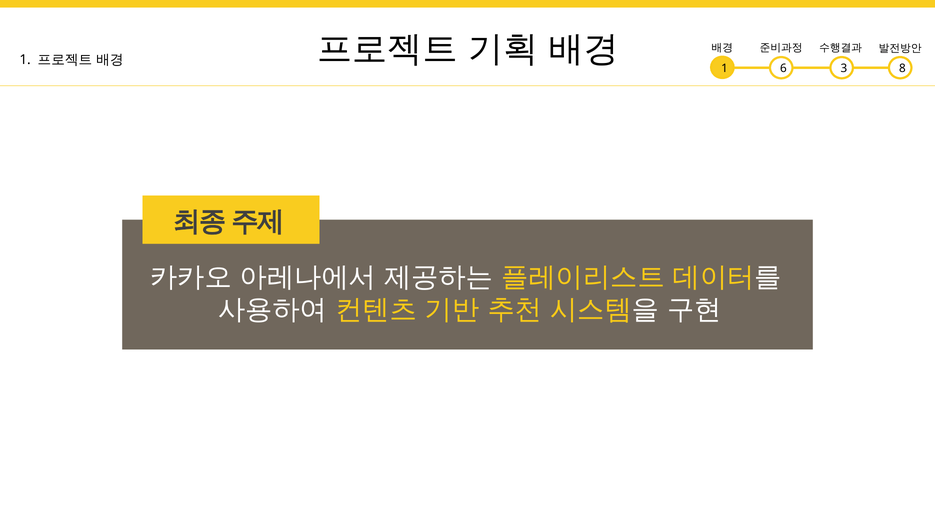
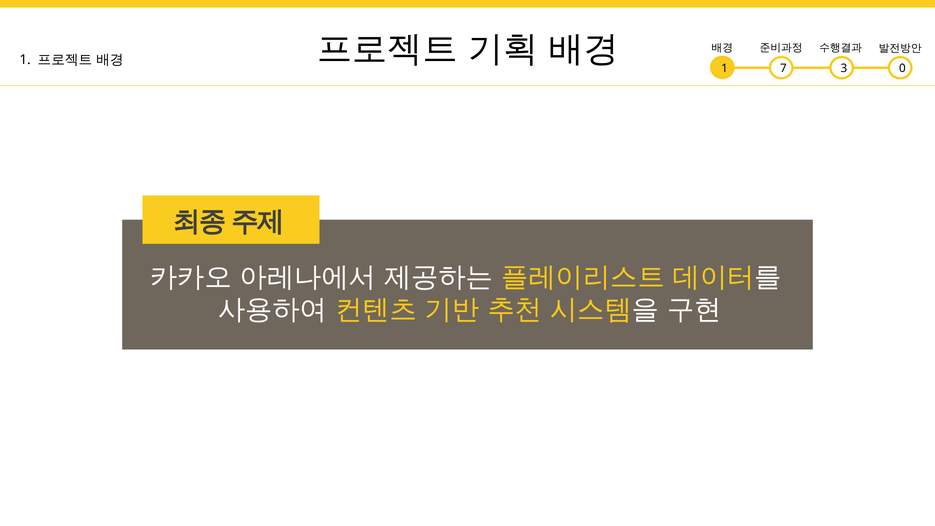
6: 6 -> 7
8: 8 -> 0
